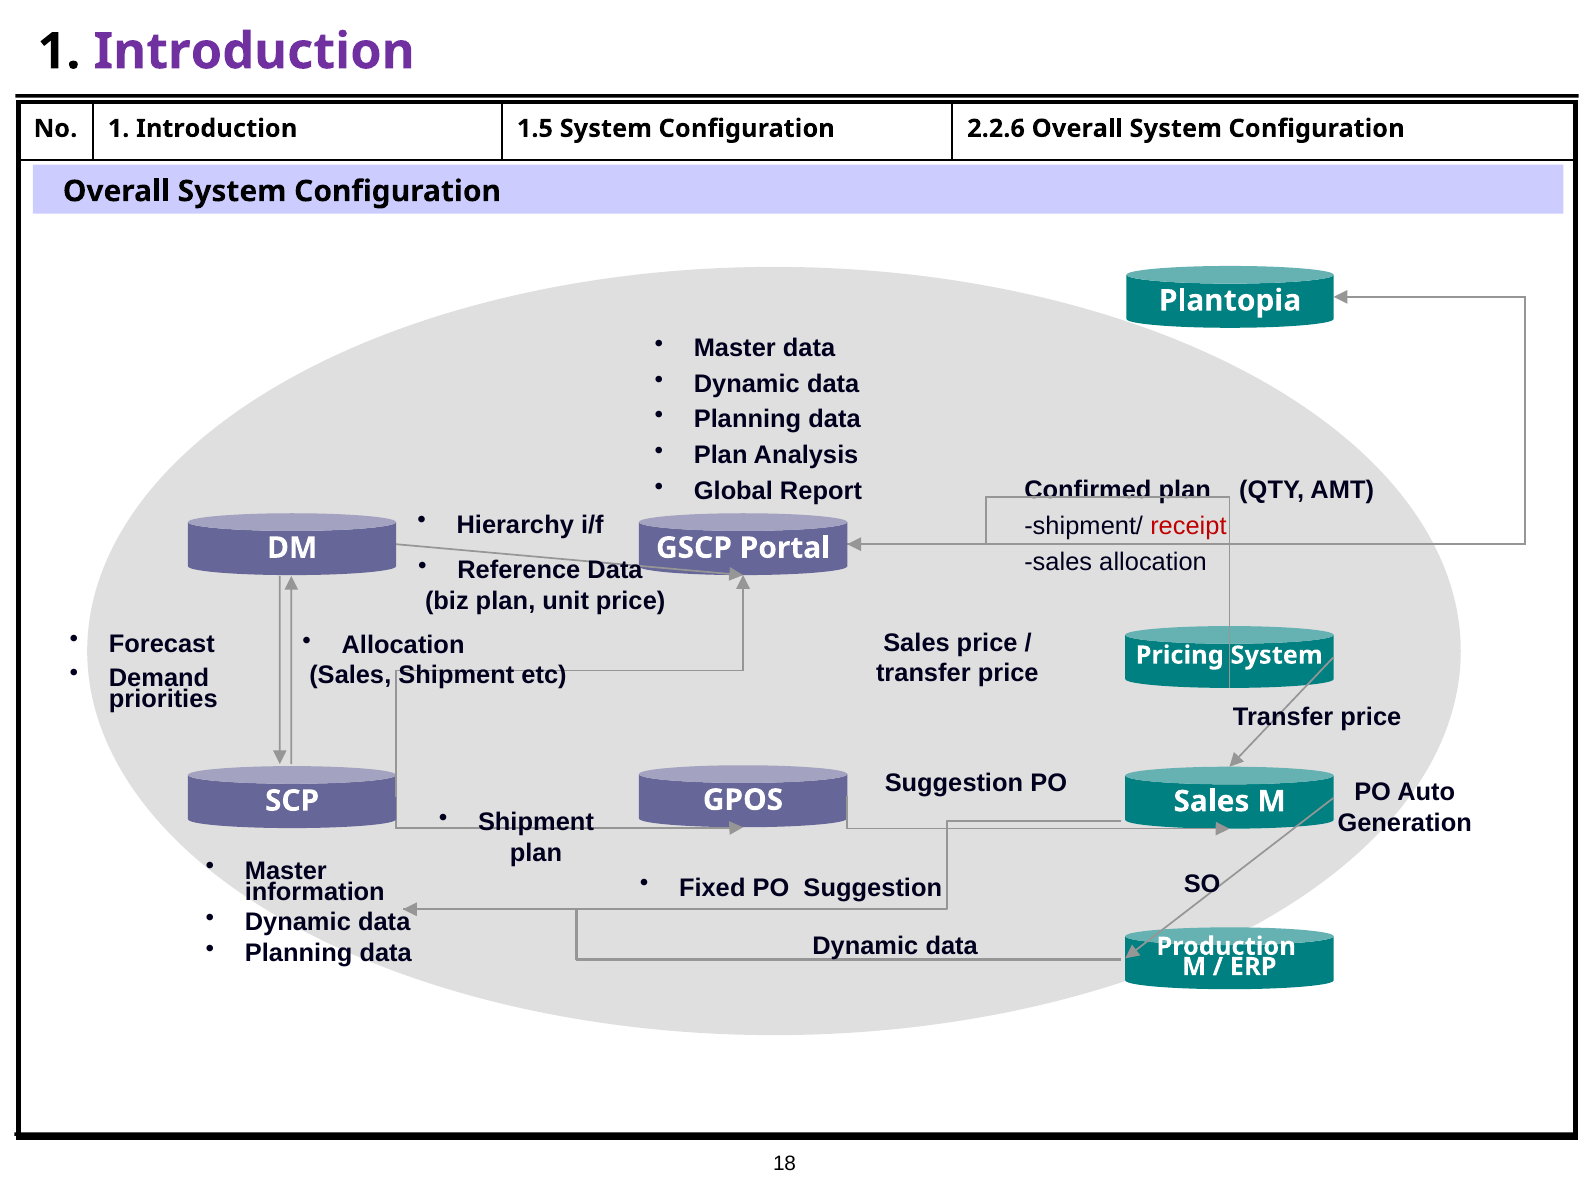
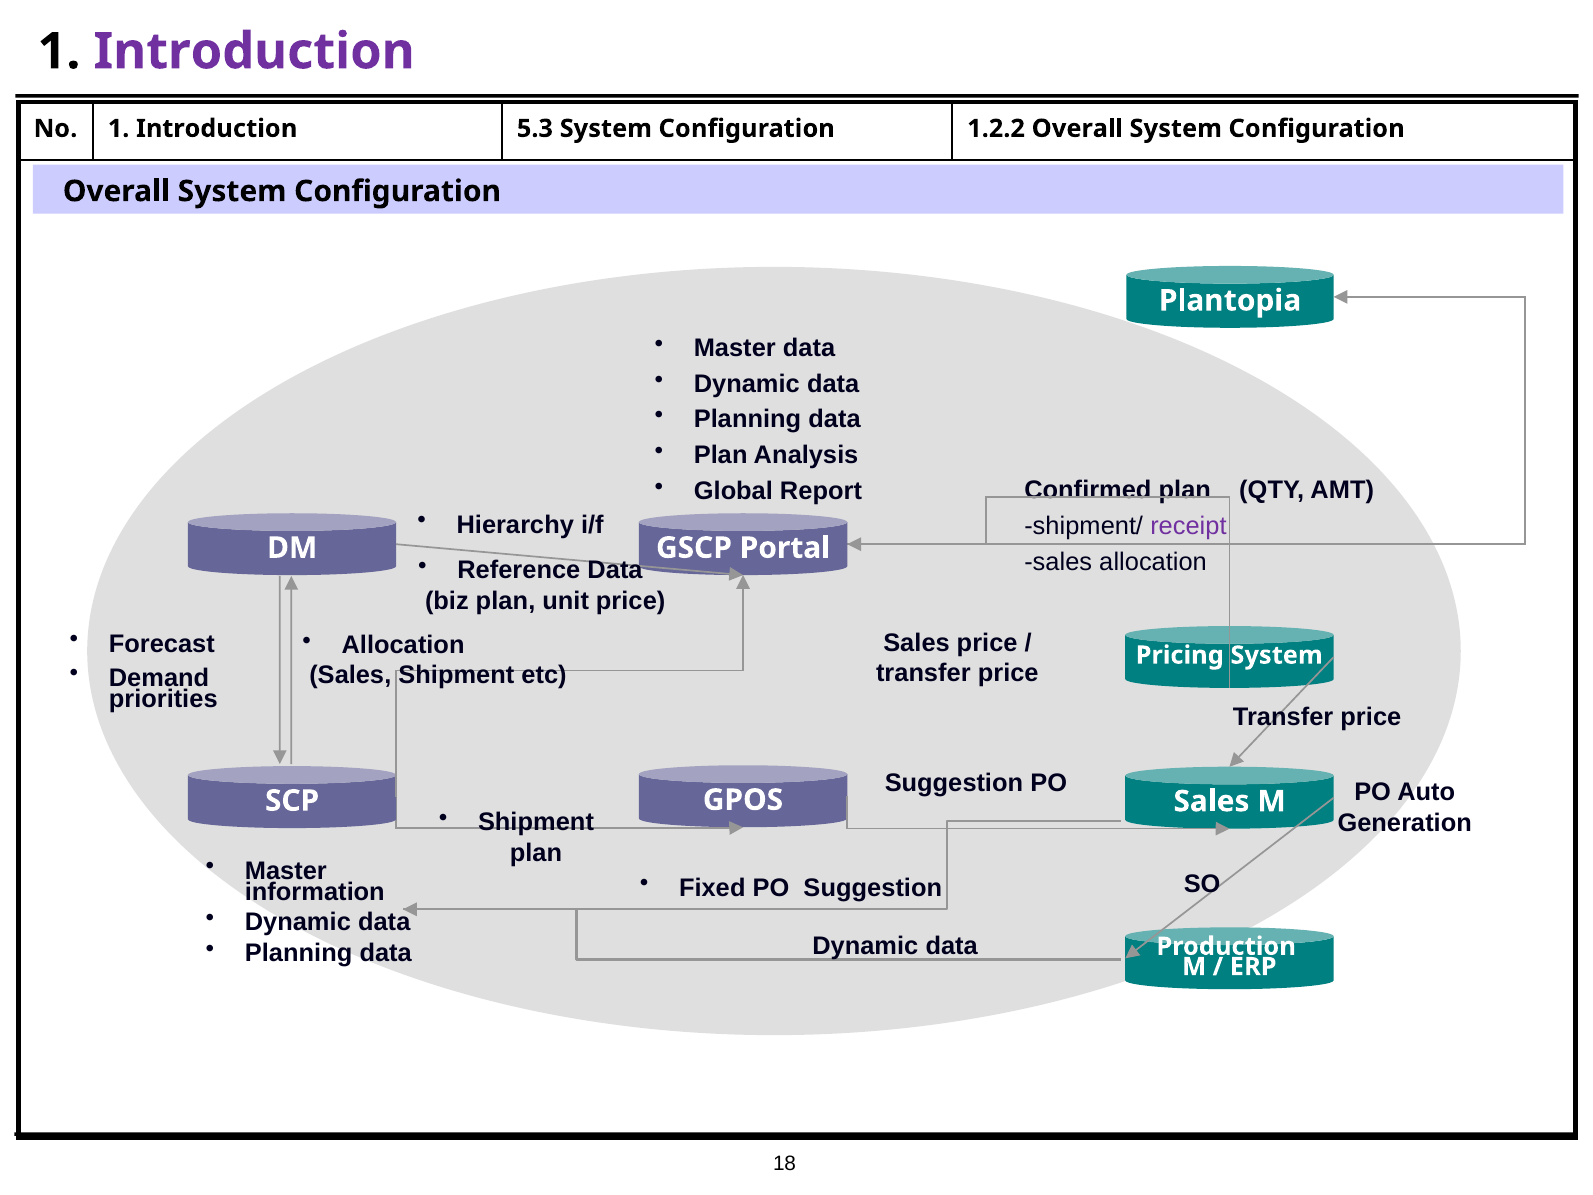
1.5: 1.5 -> 5.3
2.2.6: 2.2.6 -> 1.2.2
receipt colour: red -> purple
